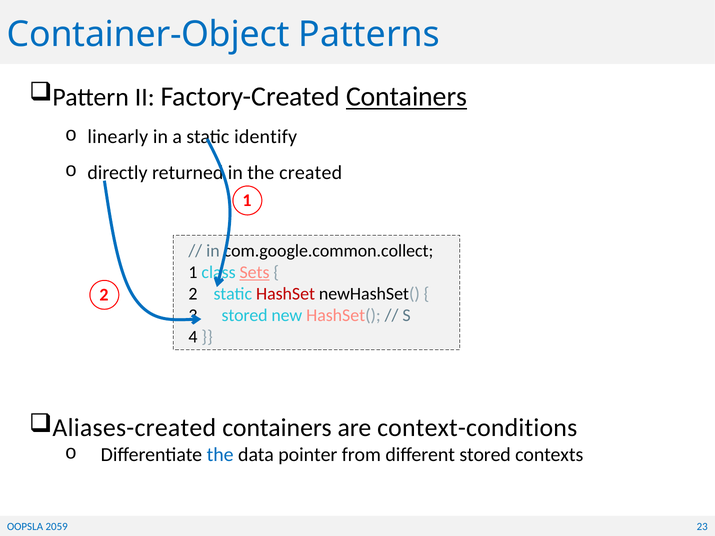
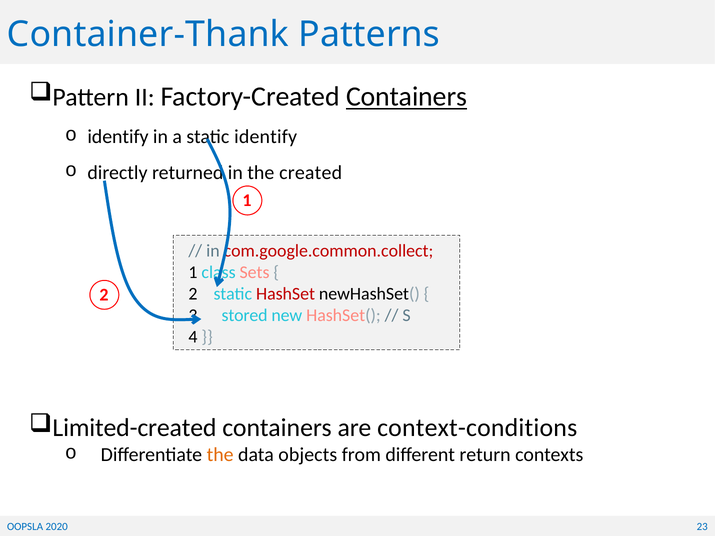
Container-Object: Container-Object -> Container-Thank
linearly at (118, 137): linearly -> identify
com.google.common.collect colour: black -> red
Sets underline: present -> none
Aliases-created: Aliases-created -> Limited-created
the at (220, 455) colour: blue -> orange
pointer: pointer -> objects
different stored: stored -> return
2059: 2059 -> 2020
